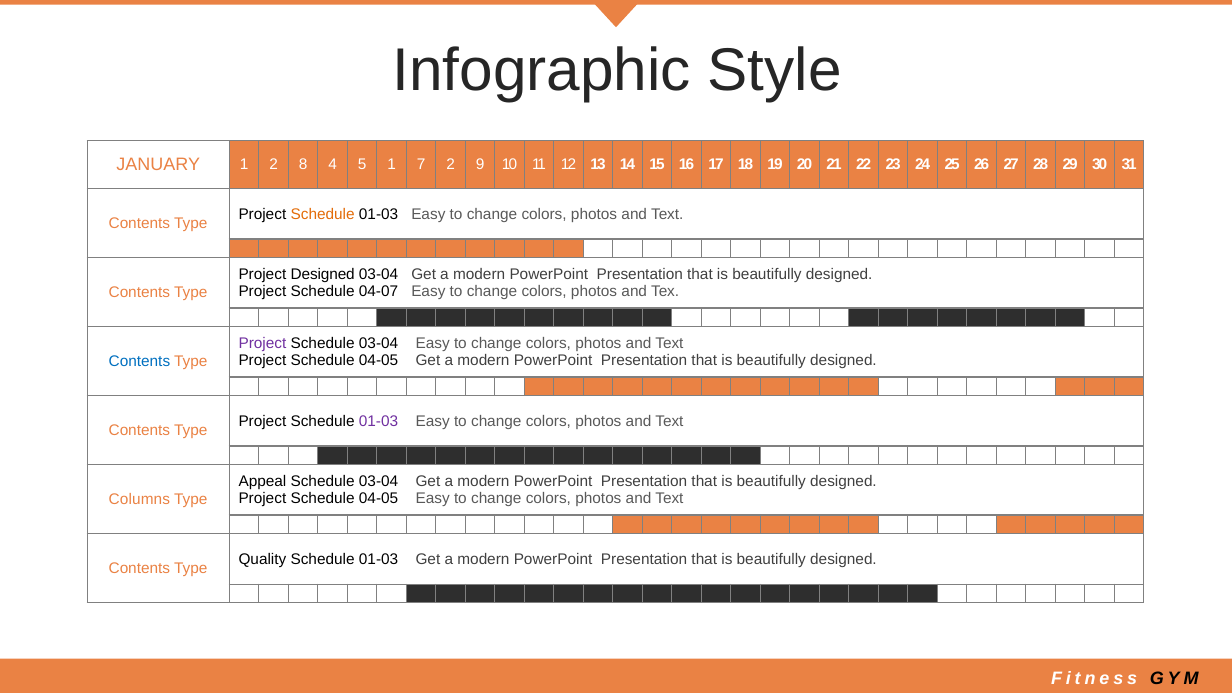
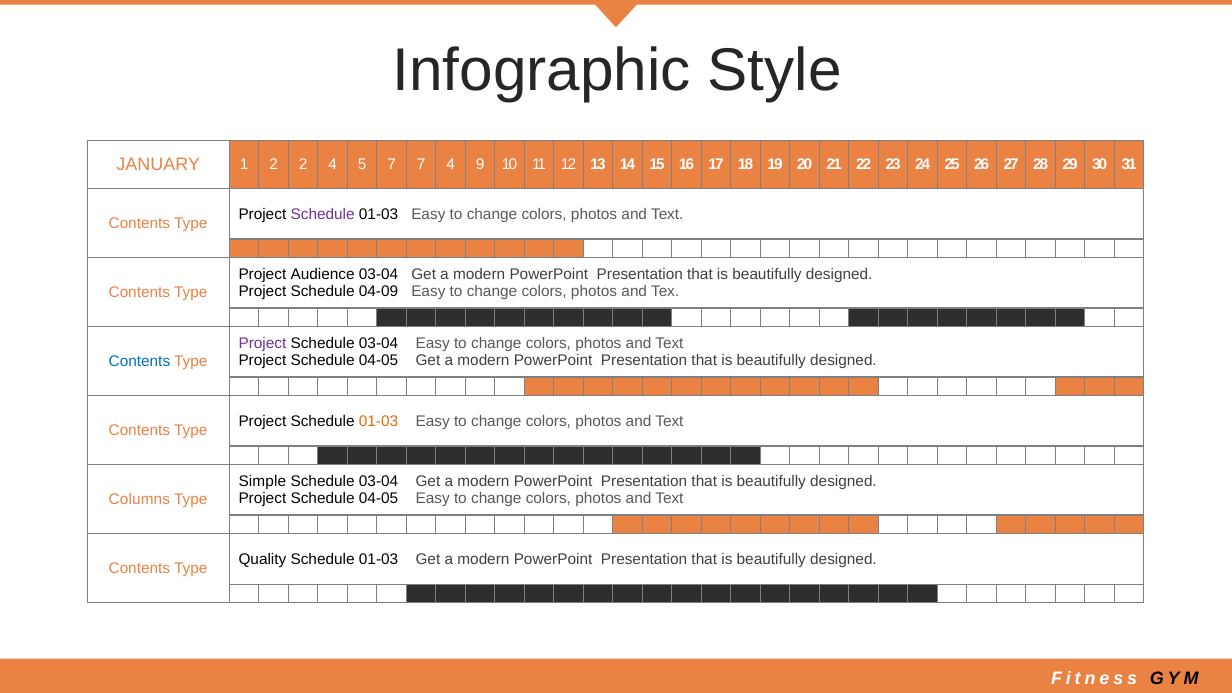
2 8: 8 -> 2
5 1: 1 -> 7
7 2: 2 -> 4
Schedule at (323, 214) colour: orange -> purple
Project Designed: Designed -> Audience
04-07: 04-07 -> 04-09
01-03 at (379, 421) colour: purple -> orange
Appeal: Appeal -> Simple
